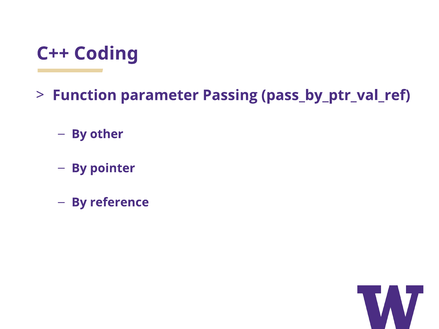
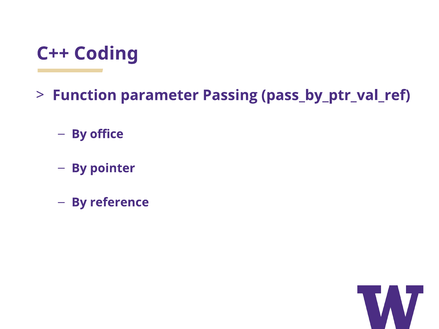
other: other -> office
